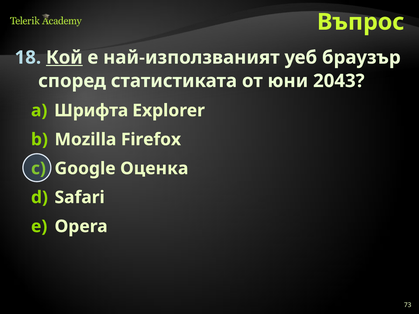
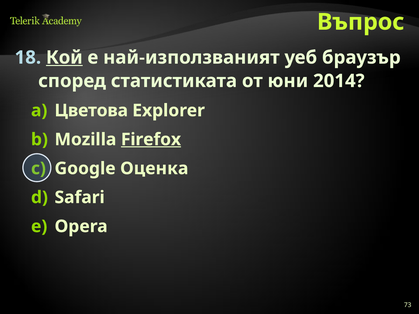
2043: 2043 -> 2014
Шрифта: Шрифта -> Цветова
Firefox underline: none -> present
